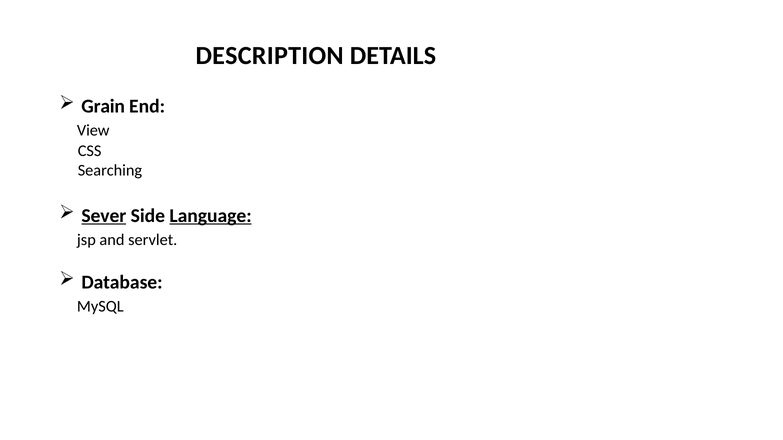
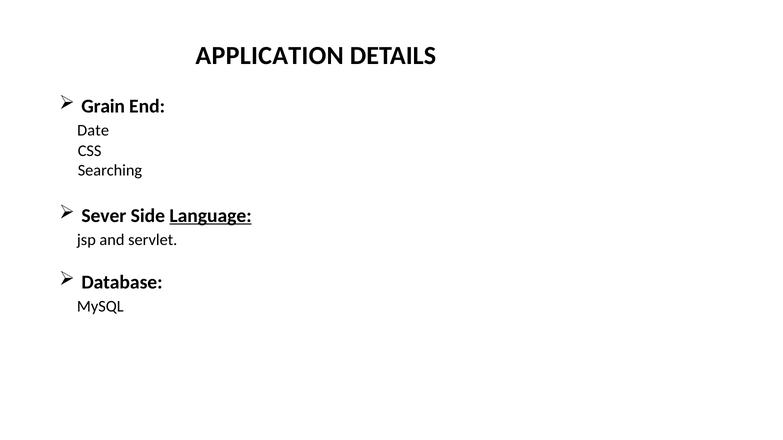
DESCRIPTION: DESCRIPTION -> APPLICATION
View: View -> Date
Sever underline: present -> none
